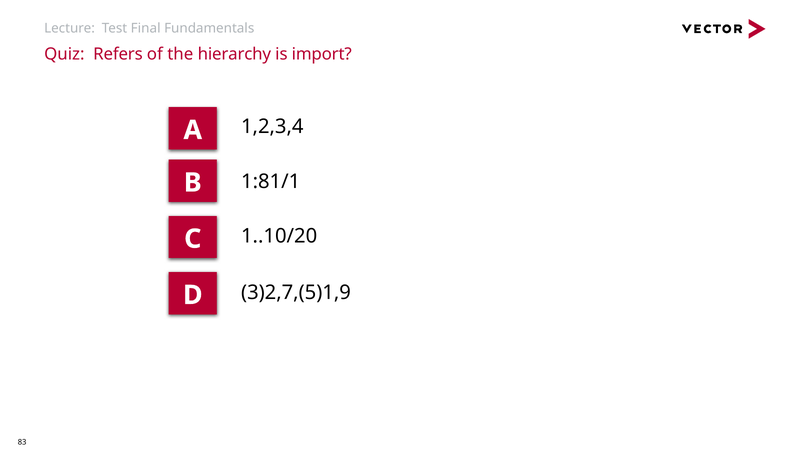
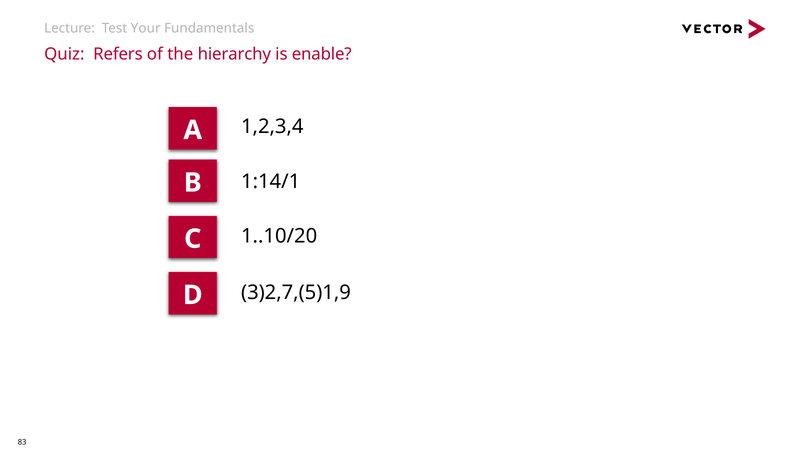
Final: Final -> Your
import: import -> enable
1:81/1: 1:81/1 -> 1:14/1
